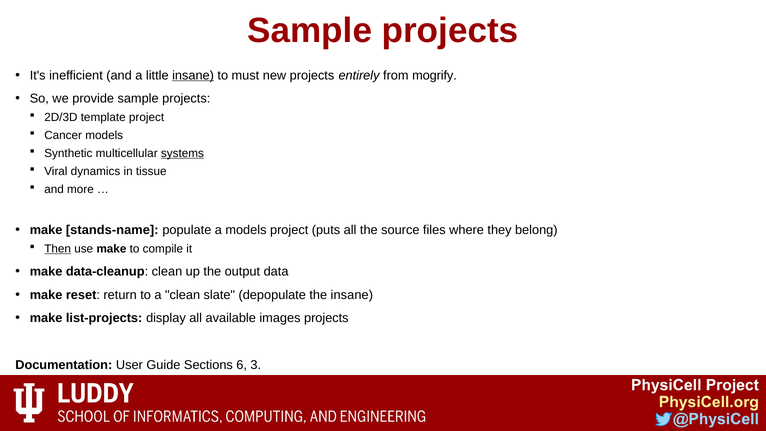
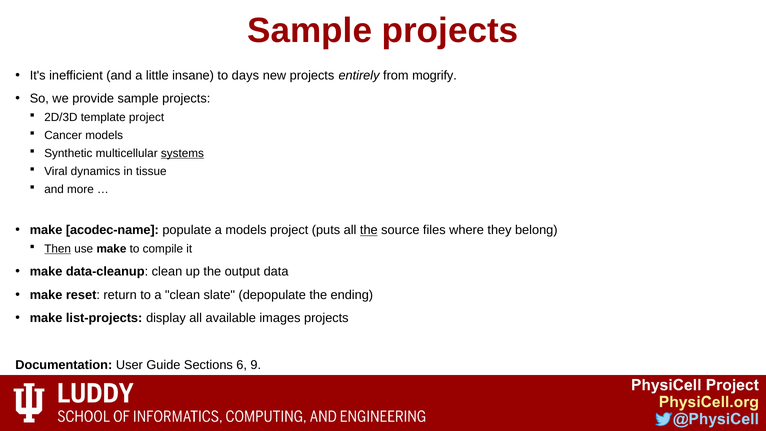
insane at (193, 75) underline: present -> none
must: must -> days
stands-name: stands-name -> acodec-name
the at (369, 230) underline: none -> present
the insane: insane -> ending
3: 3 -> 9
